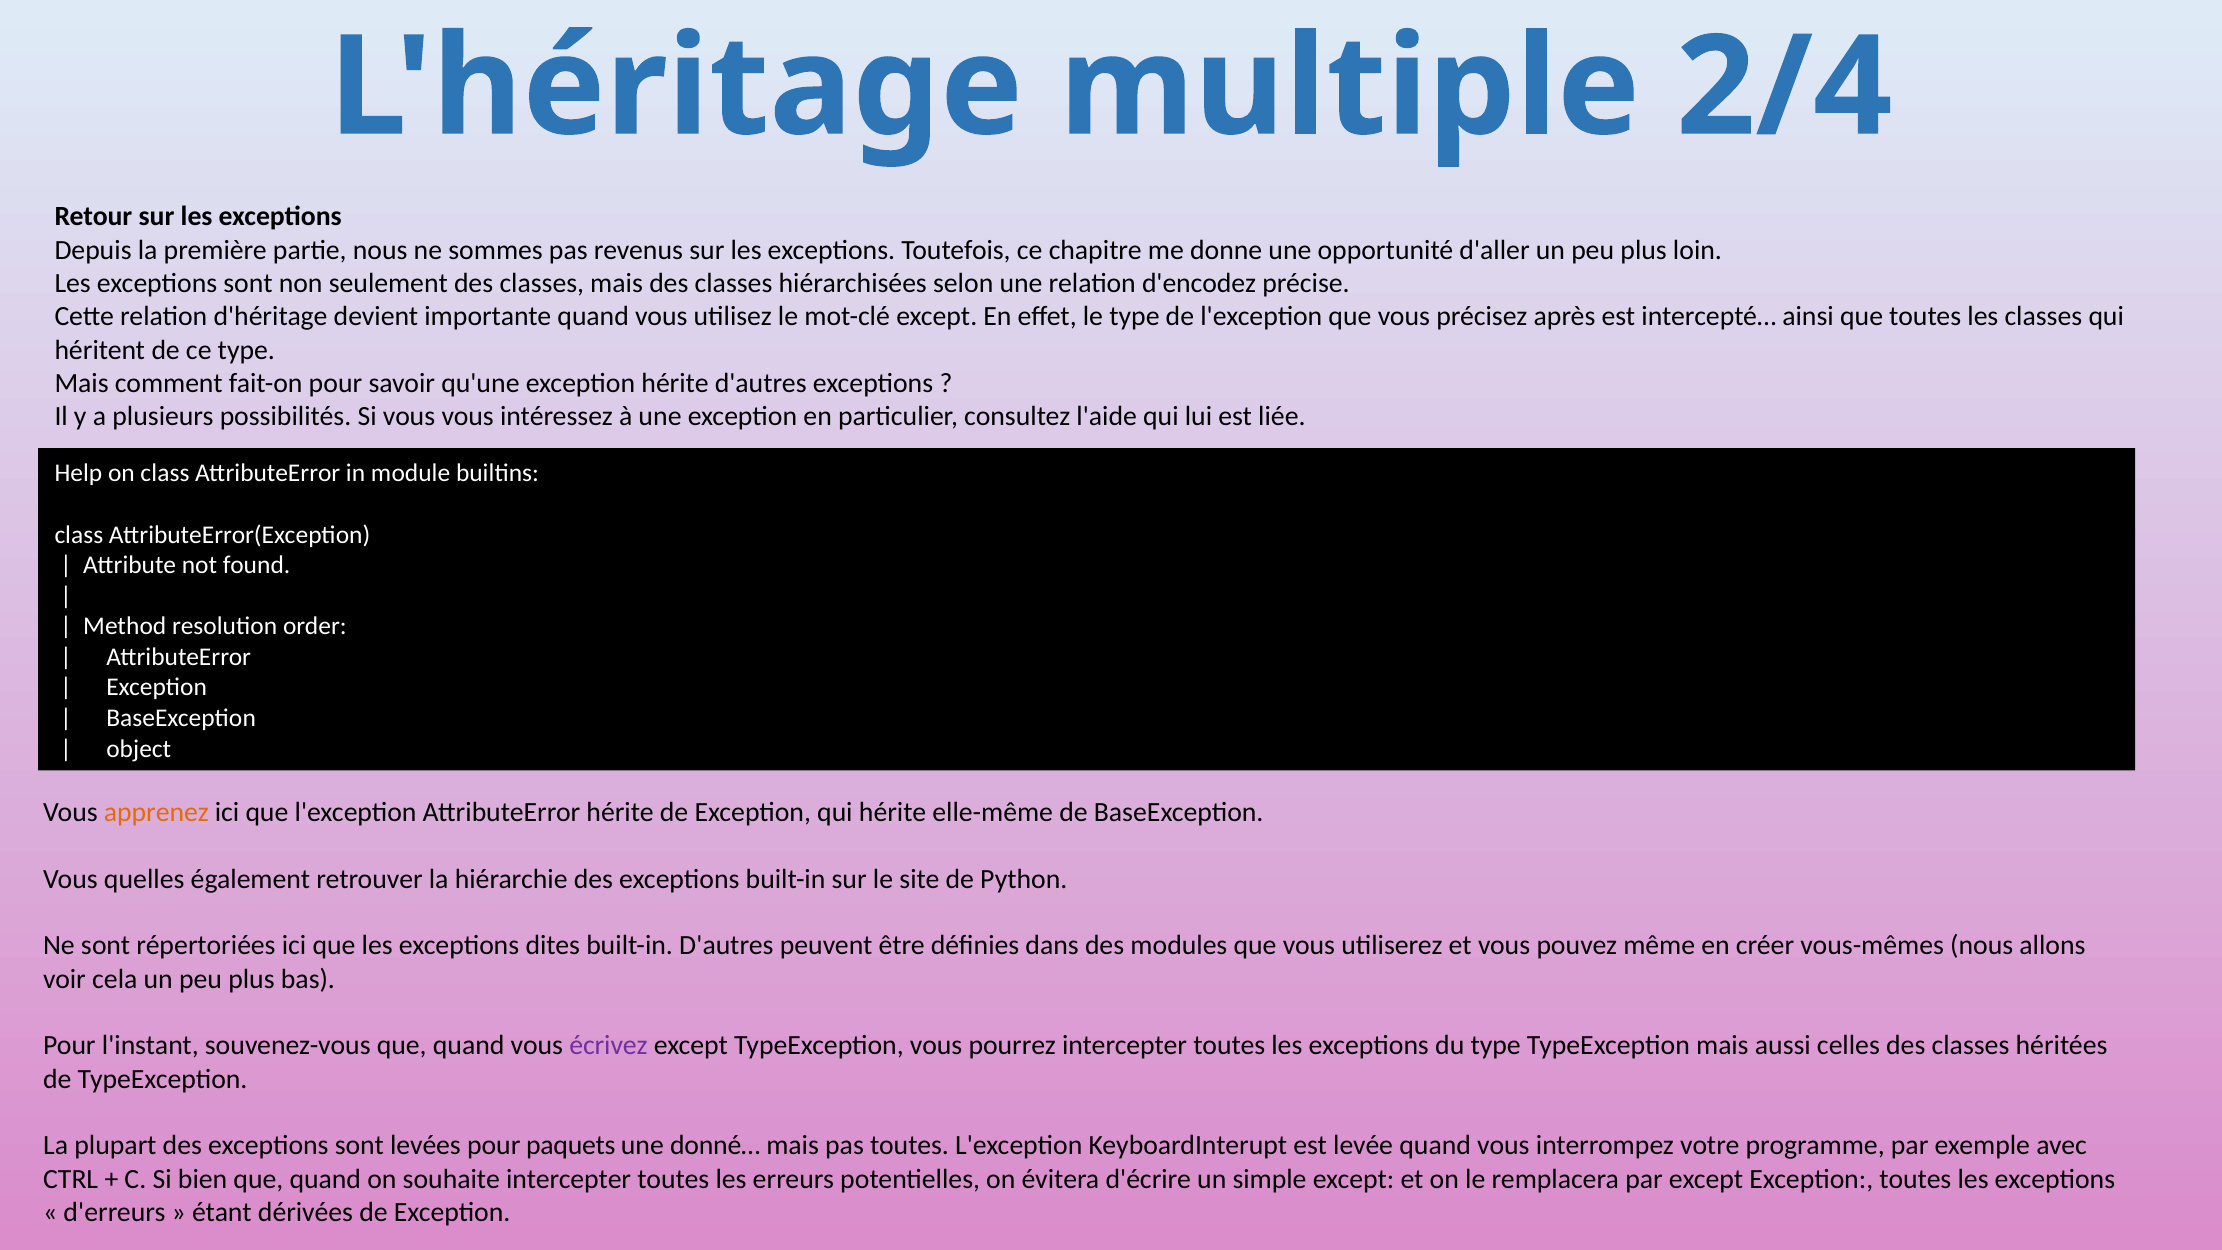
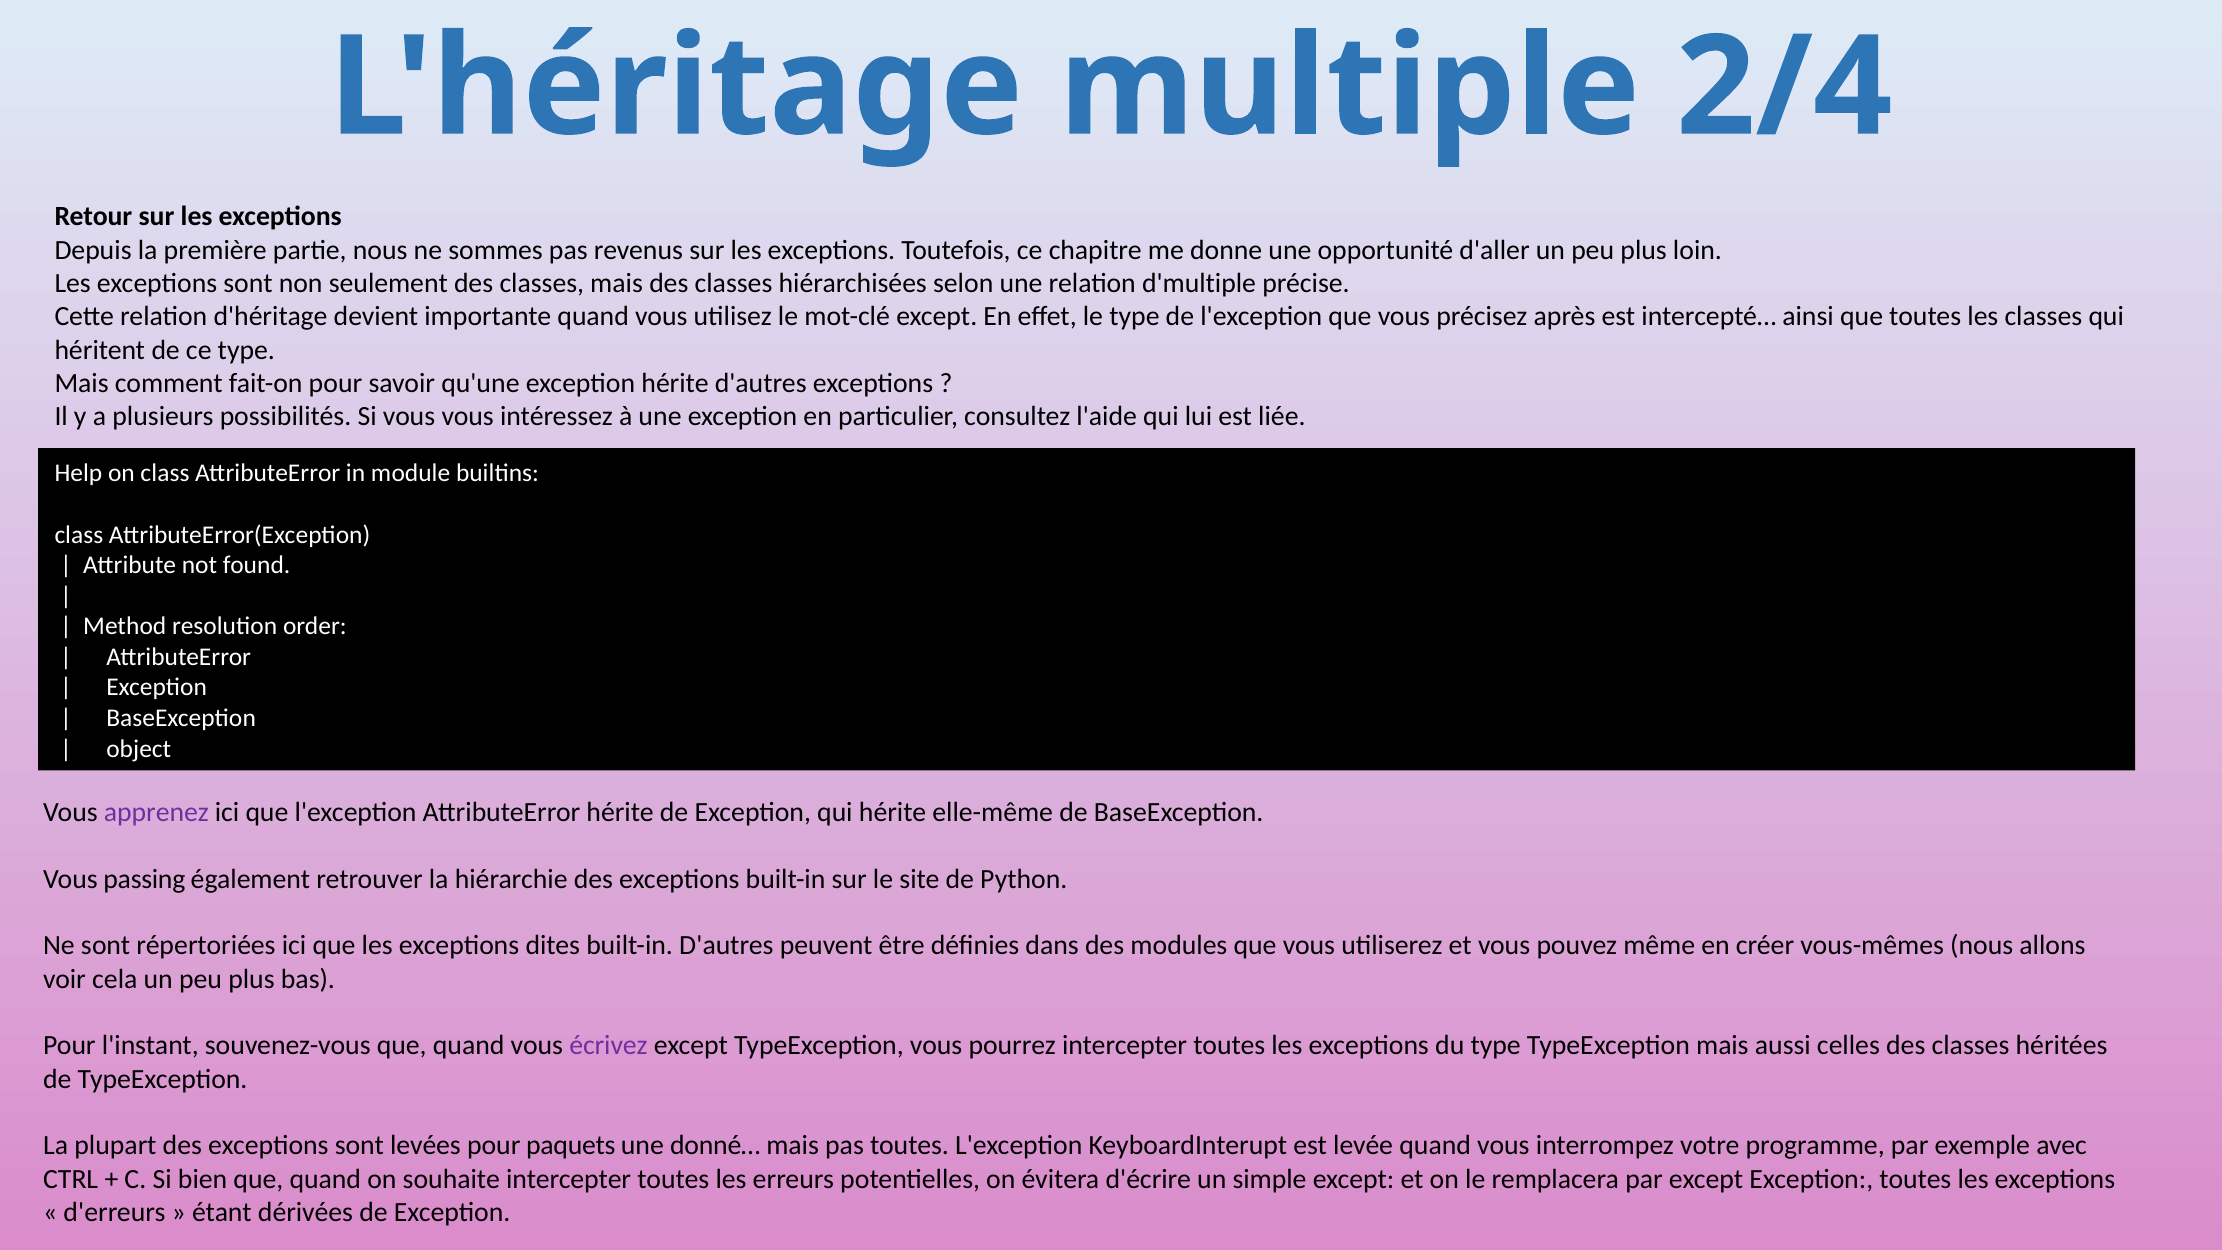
d'encodez: d'encodez -> d'multiple
apprenez colour: orange -> purple
quelles: quelles -> passing
